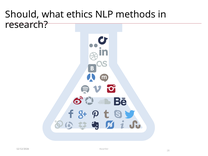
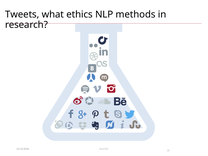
Should: Should -> Tweets
